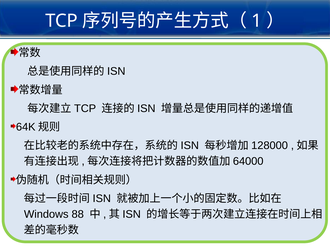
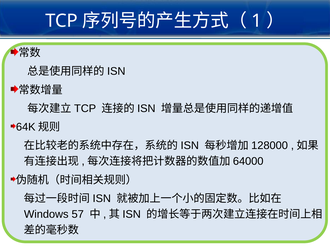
88: 88 -> 57
